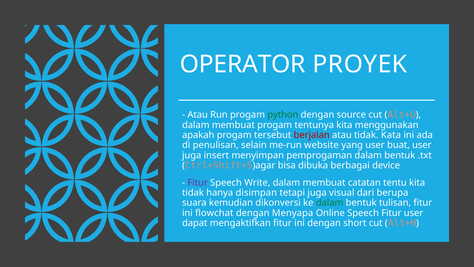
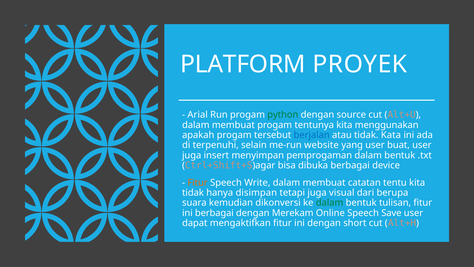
OPERATOR: OPERATOR -> PLATFORM
Atau at (198, 115): Atau -> Arial
berjalan colour: red -> blue
penulisan: penulisan -> terpenuhi
Fitur at (198, 182) colour: purple -> orange
ini flowchat: flowchat -> berbagai
Menyapa: Menyapa -> Merekam
Speech Fitur: Fitur -> Save
